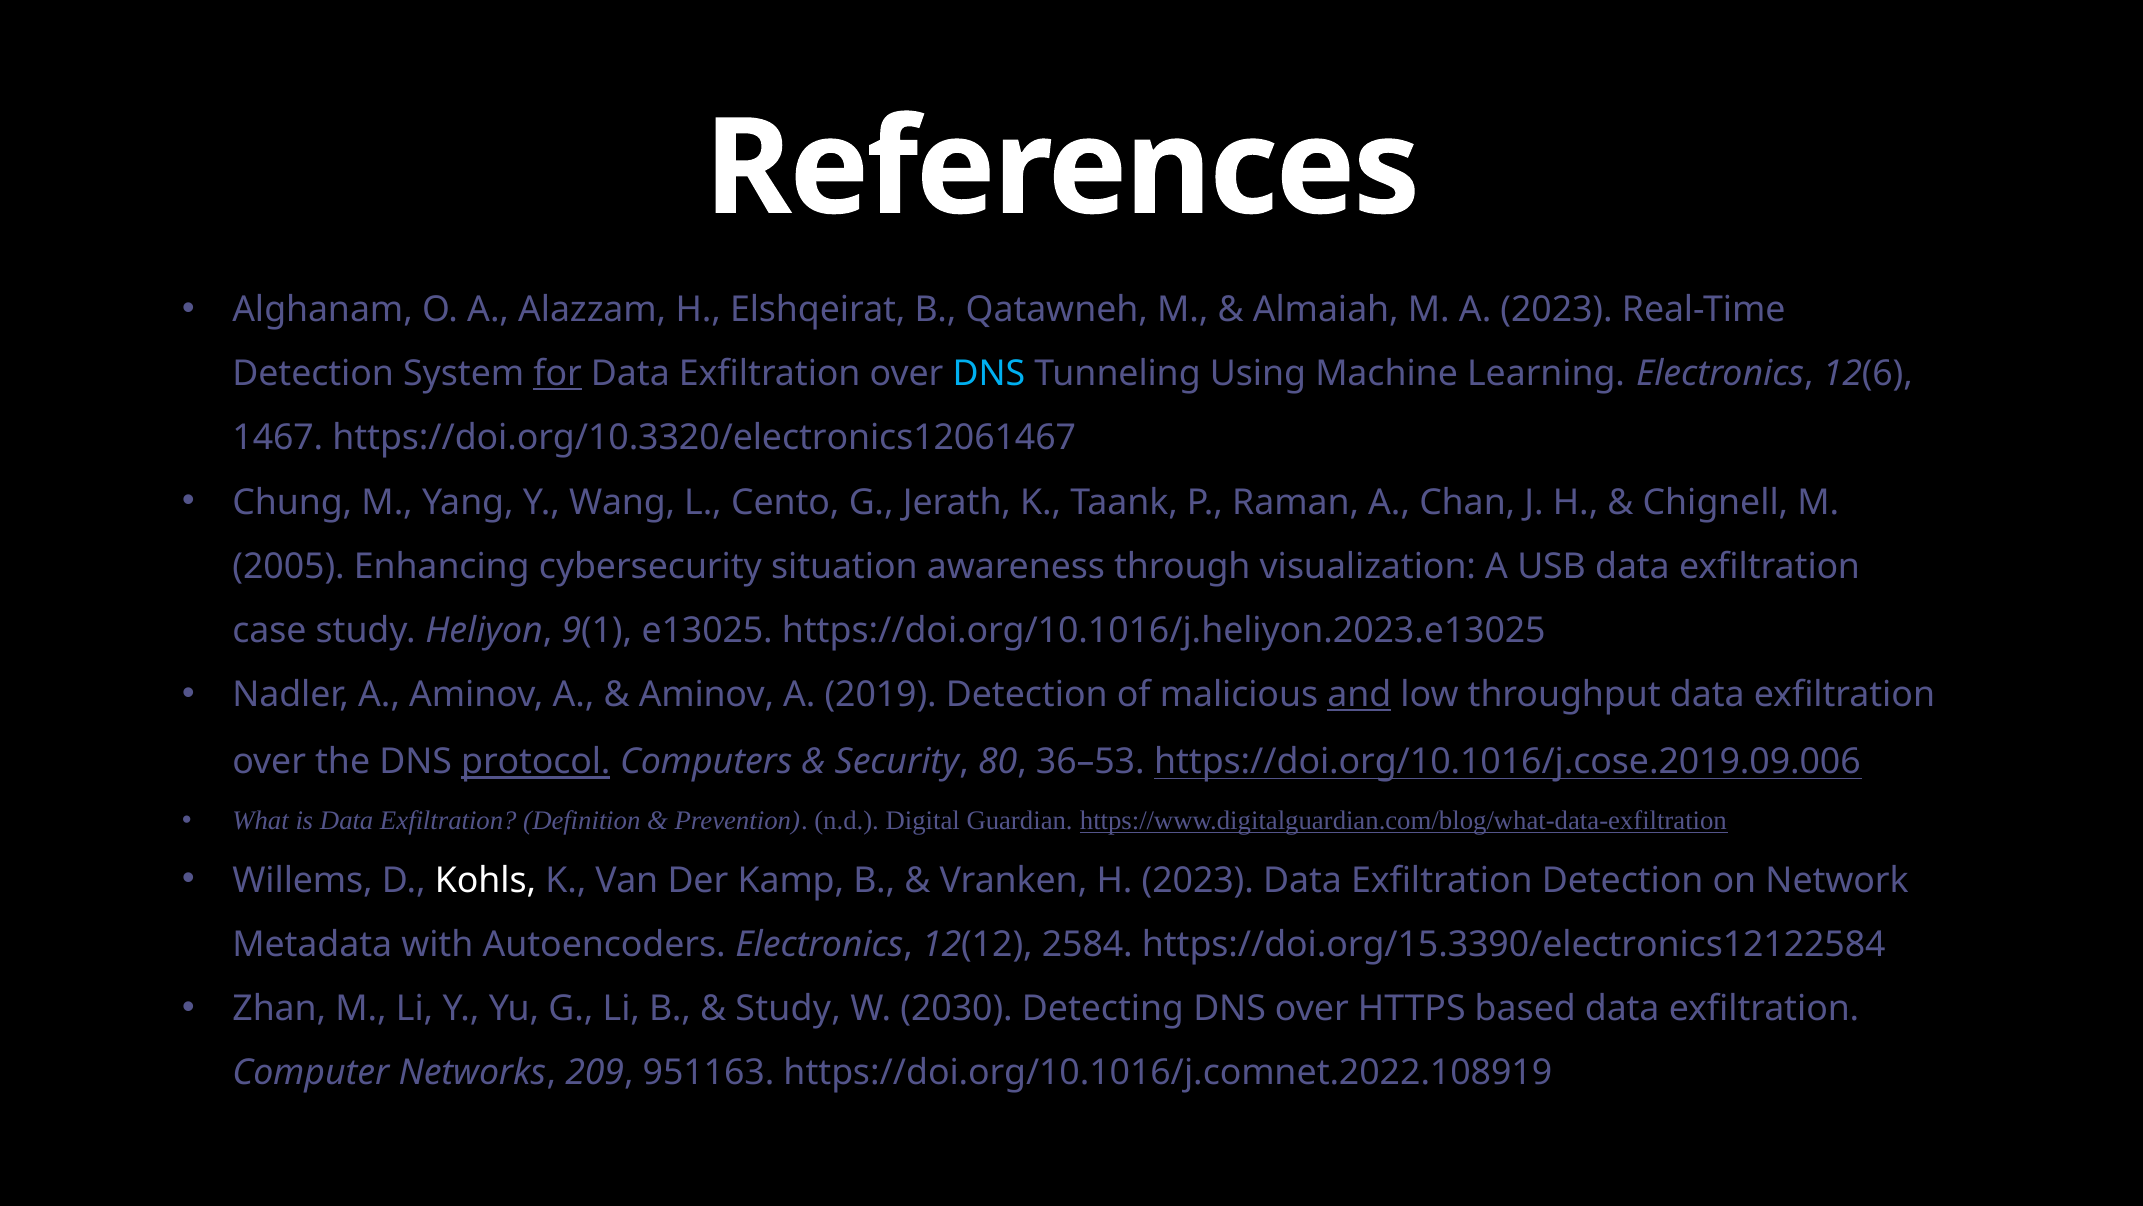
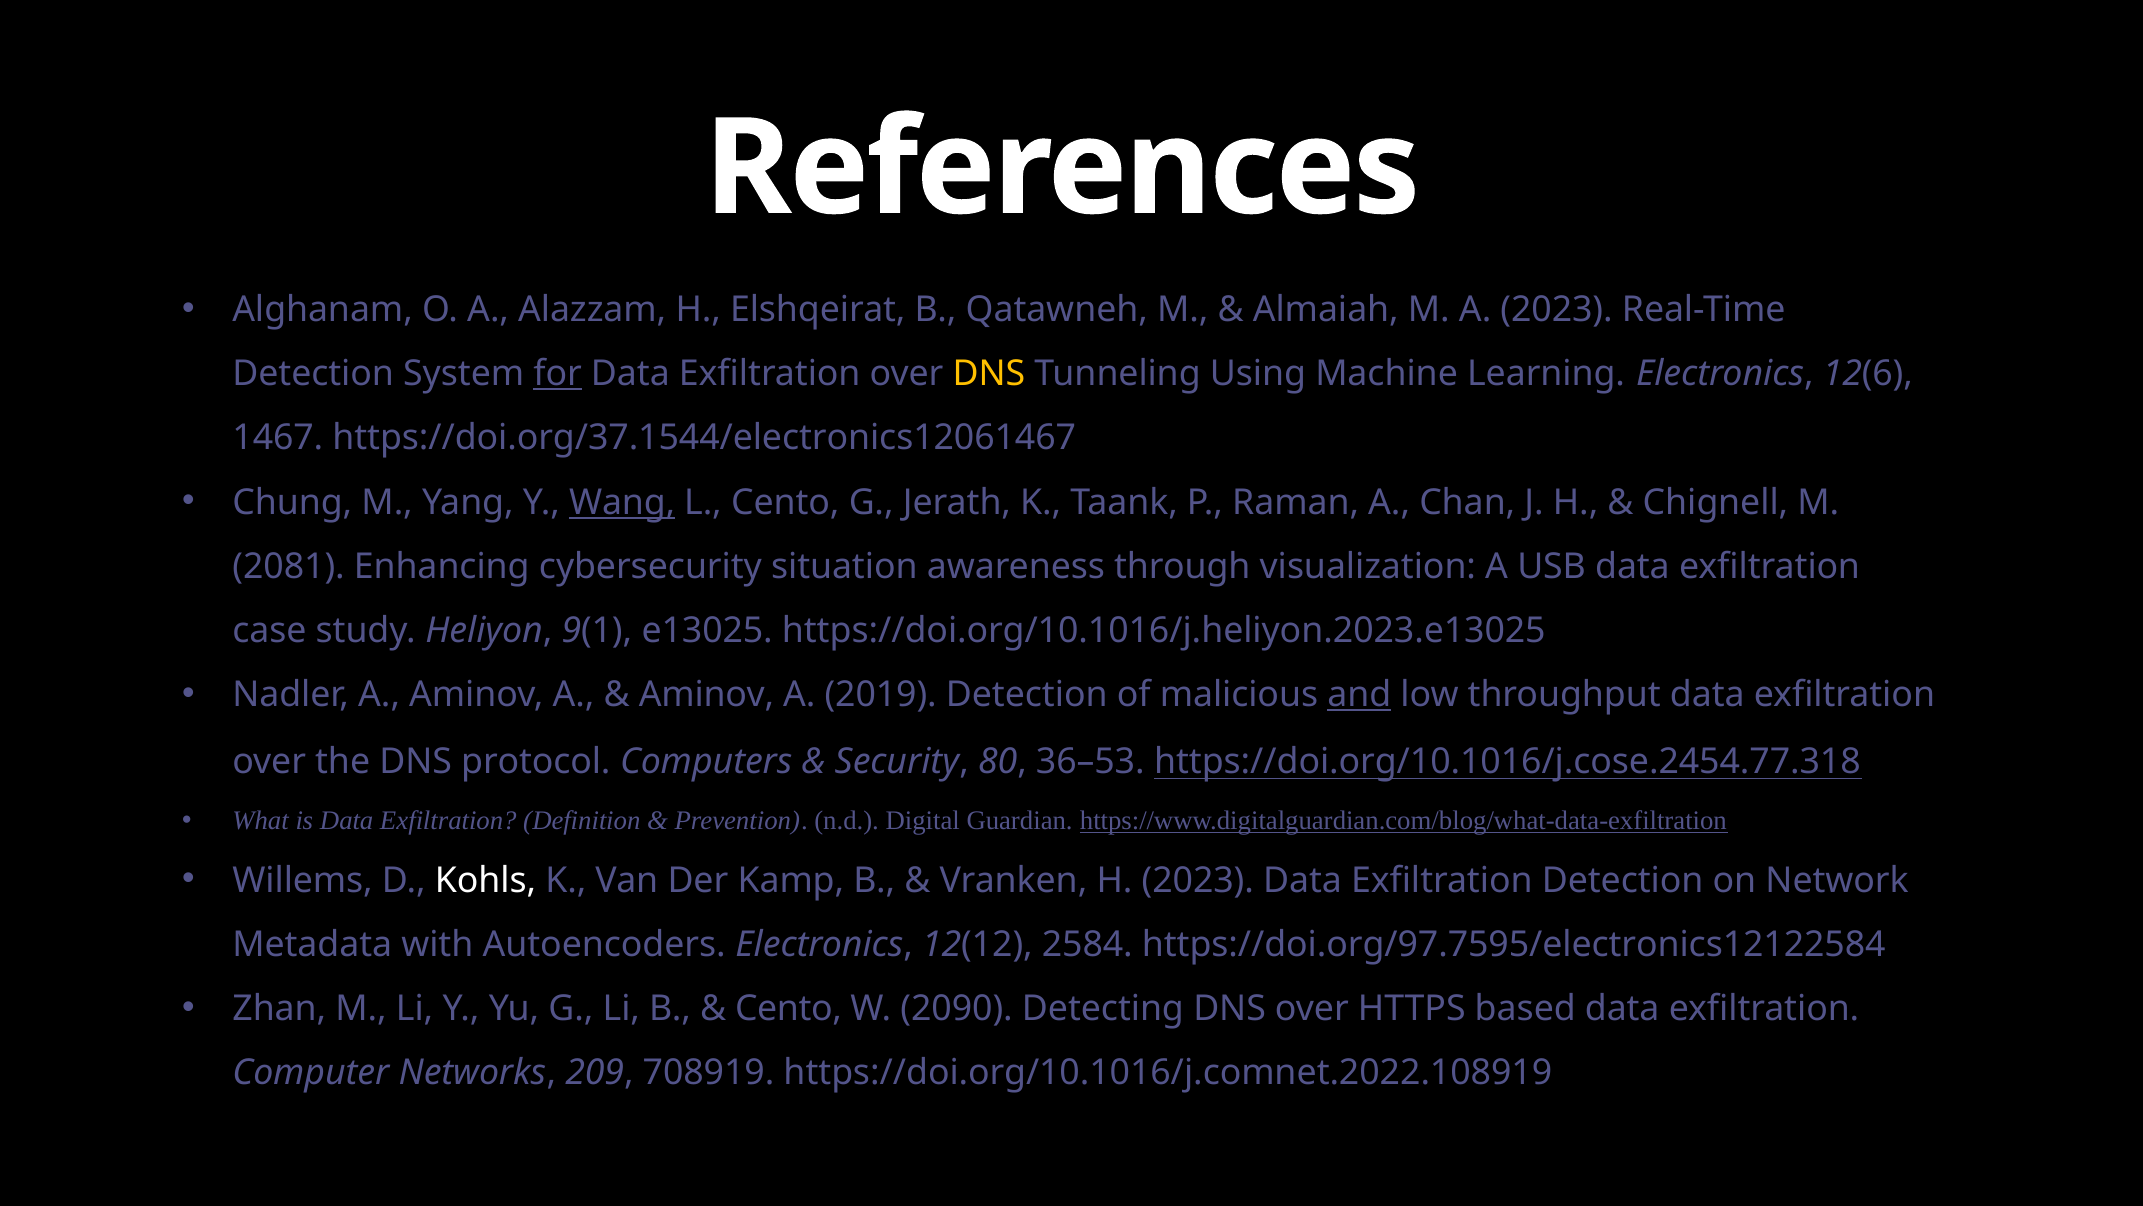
DNS at (989, 374) colour: light blue -> yellow
https://doi.org/10.3320/electronics12061467: https://doi.org/10.3320/electronics12061467 -> https://doi.org/37.1544/electronics12061467
Wang underline: none -> present
2005: 2005 -> 2081
protocol underline: present -> none
https://doi.org/10.1016/j.cose.2019.09.006: https://doi.org/10.1016/j.cose.2019.09.006 -> https://doi.org/10.1016/j.cose.2454.77.318
https://doi.org/15.3390/electronics12122584: https://doi.org/15.3390/electronics12122584 -> https://doi.org/97.7595/electronics12122584
Study at (788, 1008): Study -> Cento
2030: 2030 -> 2090
951163: 951163 -> 708919
